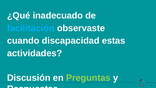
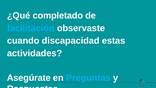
inadecuado: inadecuado -> completado
Discusión: Discusión -> Asegúrate
Preguntas colour: light green -> light blue
